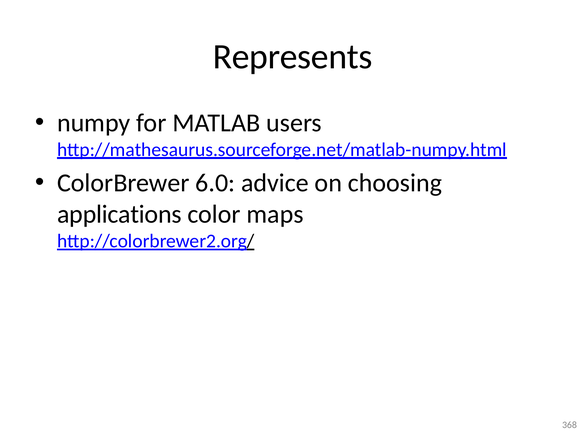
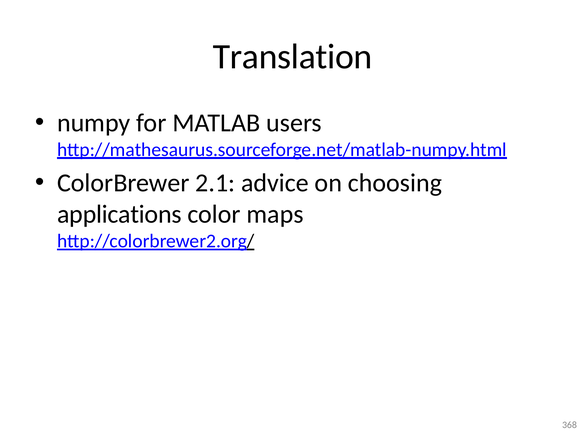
Represents: Represents -> Translation
6.0: 6.0 -> 2.1
